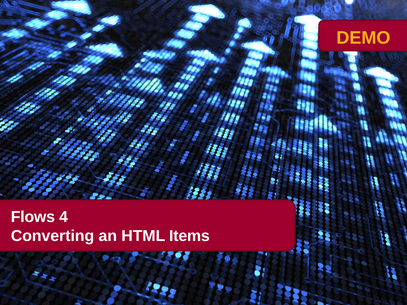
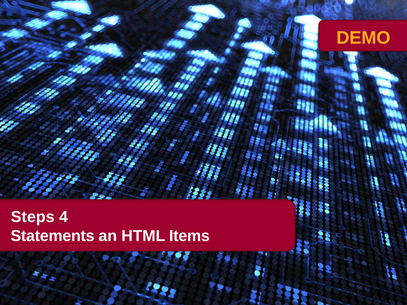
Flows: Flows -> Steps
Converting: Converting -> Statements
